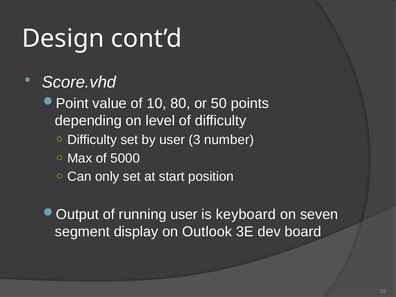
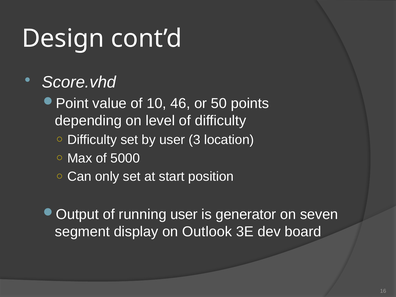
80: 80 -> 46
number: number -> location
keyboard: keyboard -> generator
